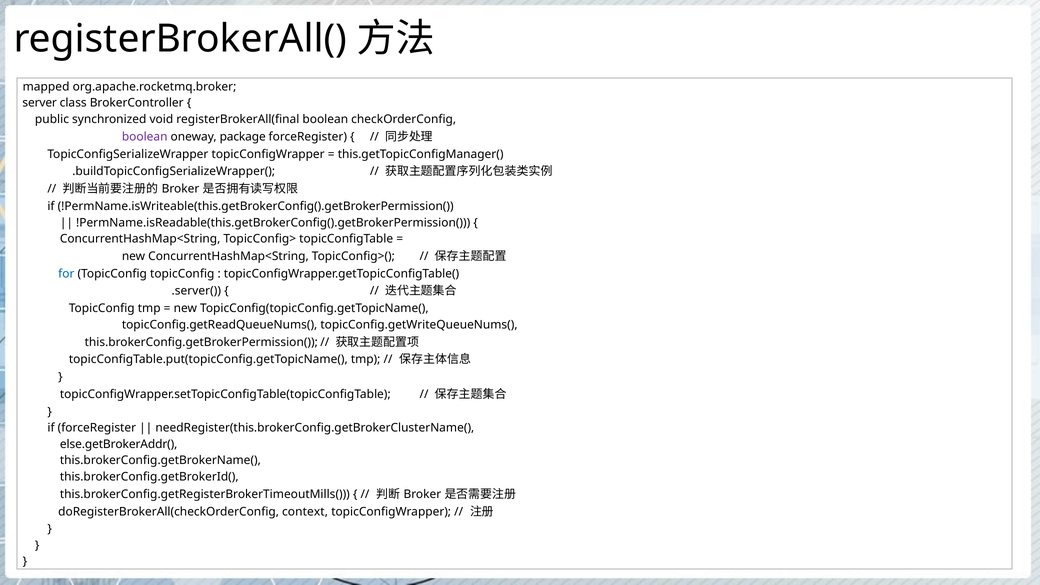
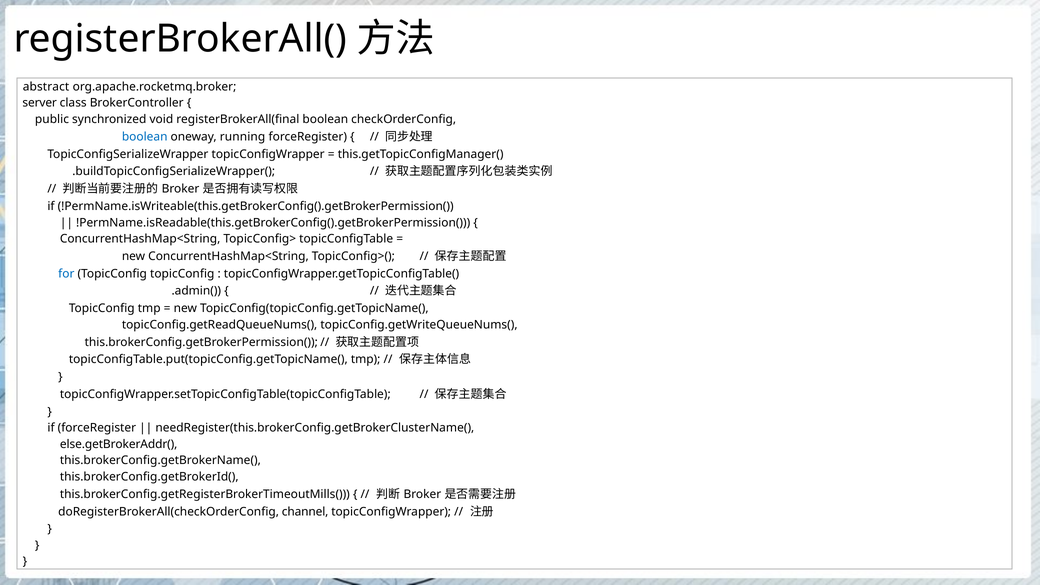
mapped: mapped -> abstract
boolean at (145, 137) colour: purple -> blue
package: package -> running
.server(: .server( -> .admin(
context: context -> channel
